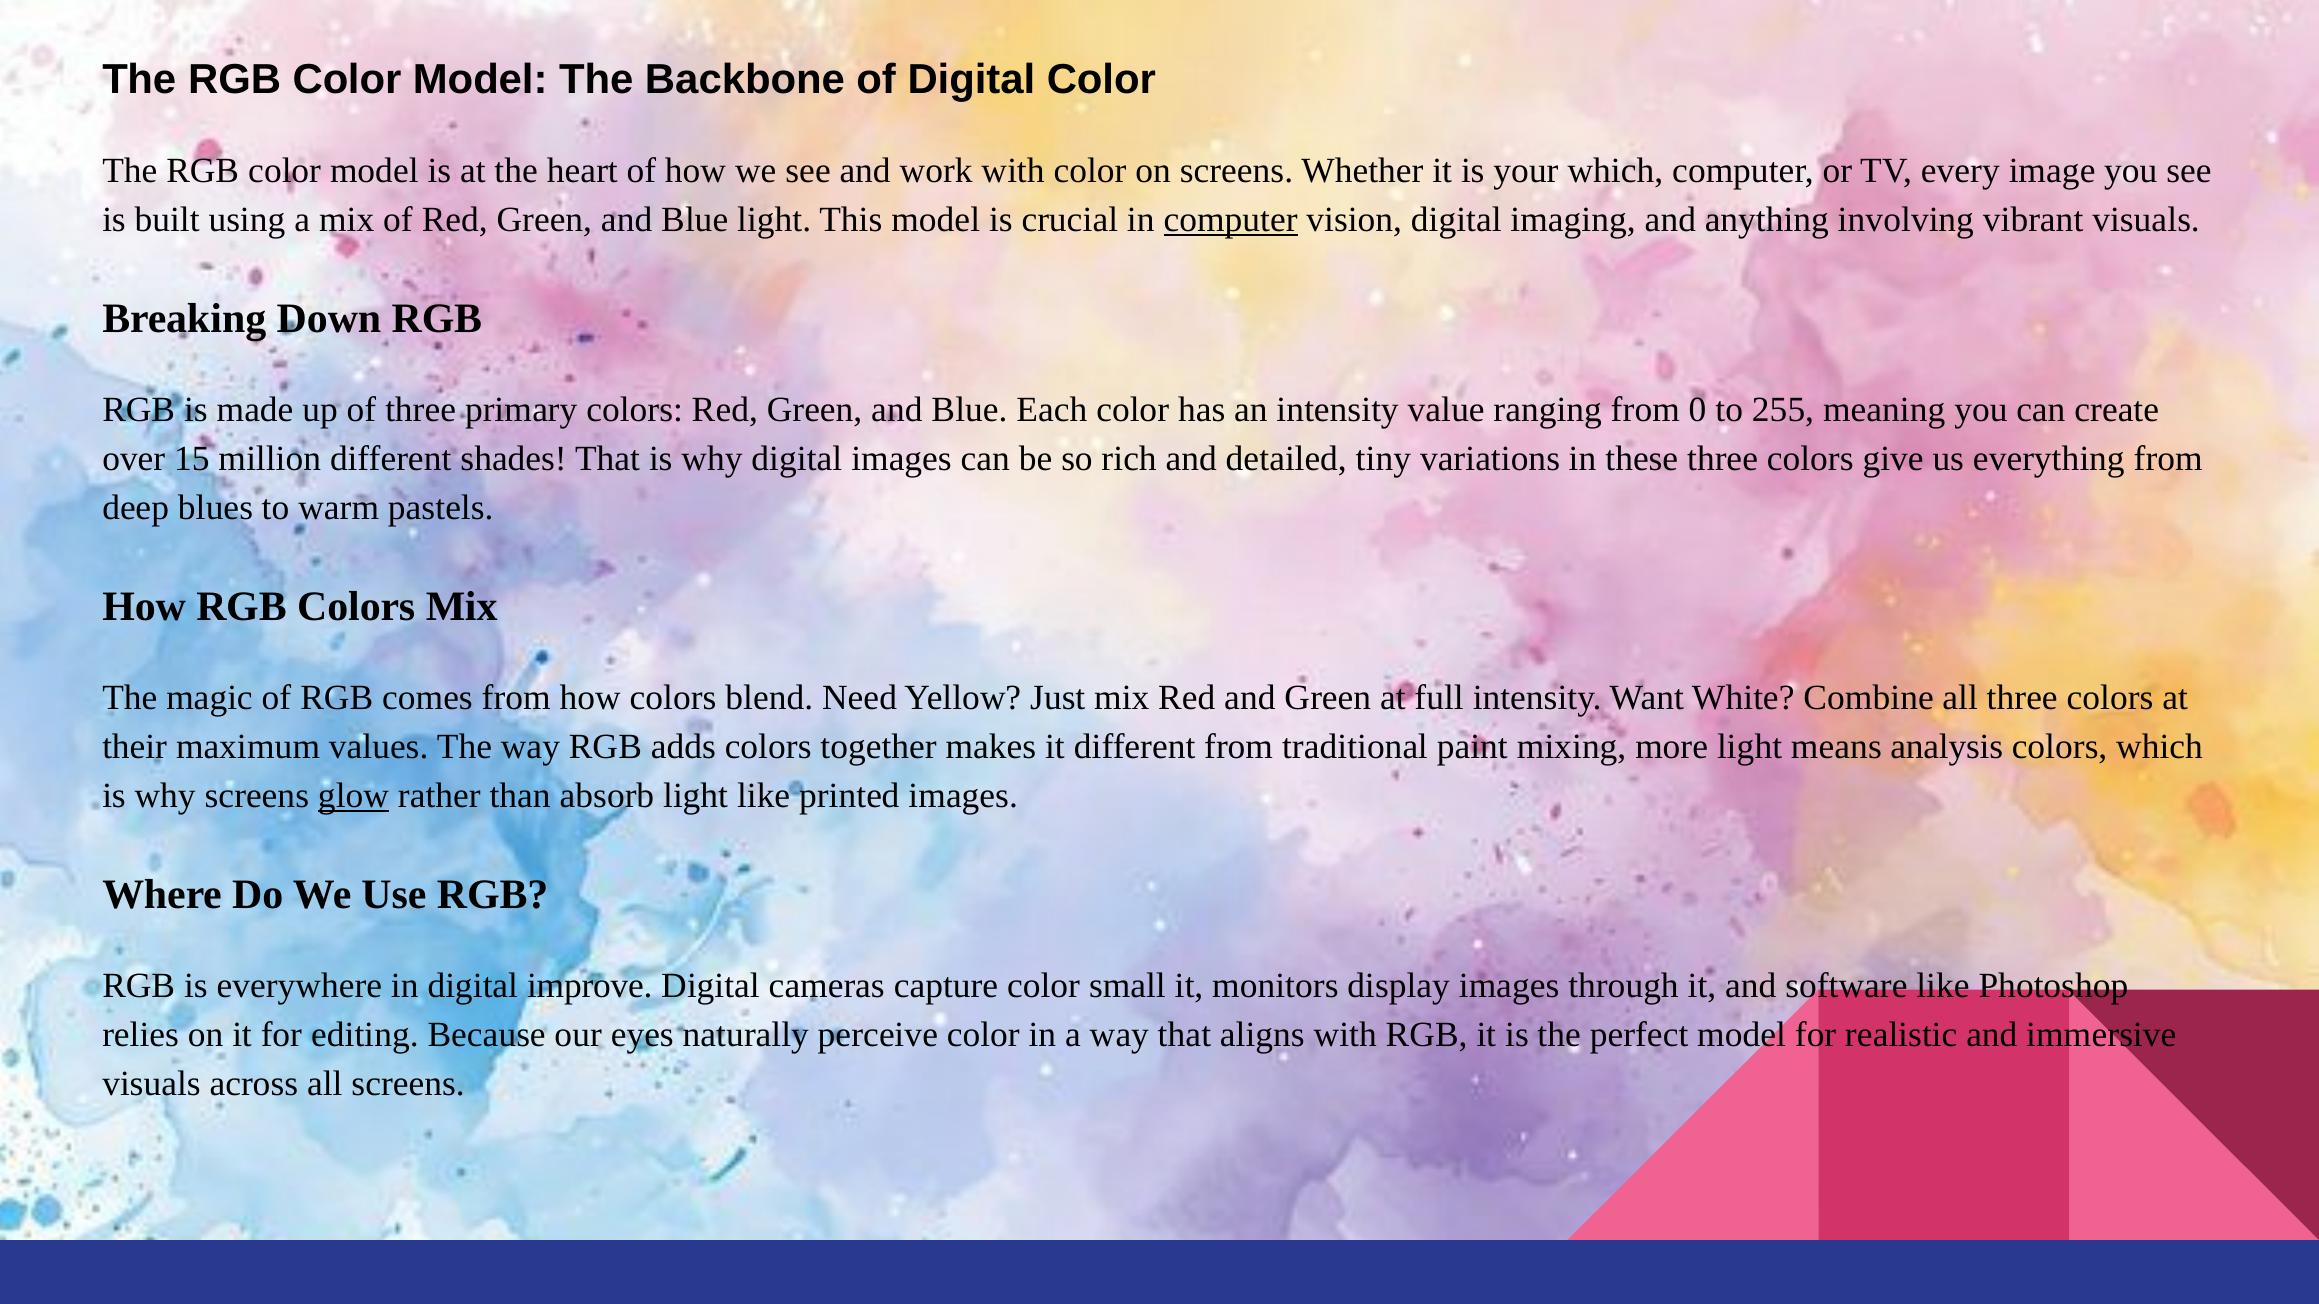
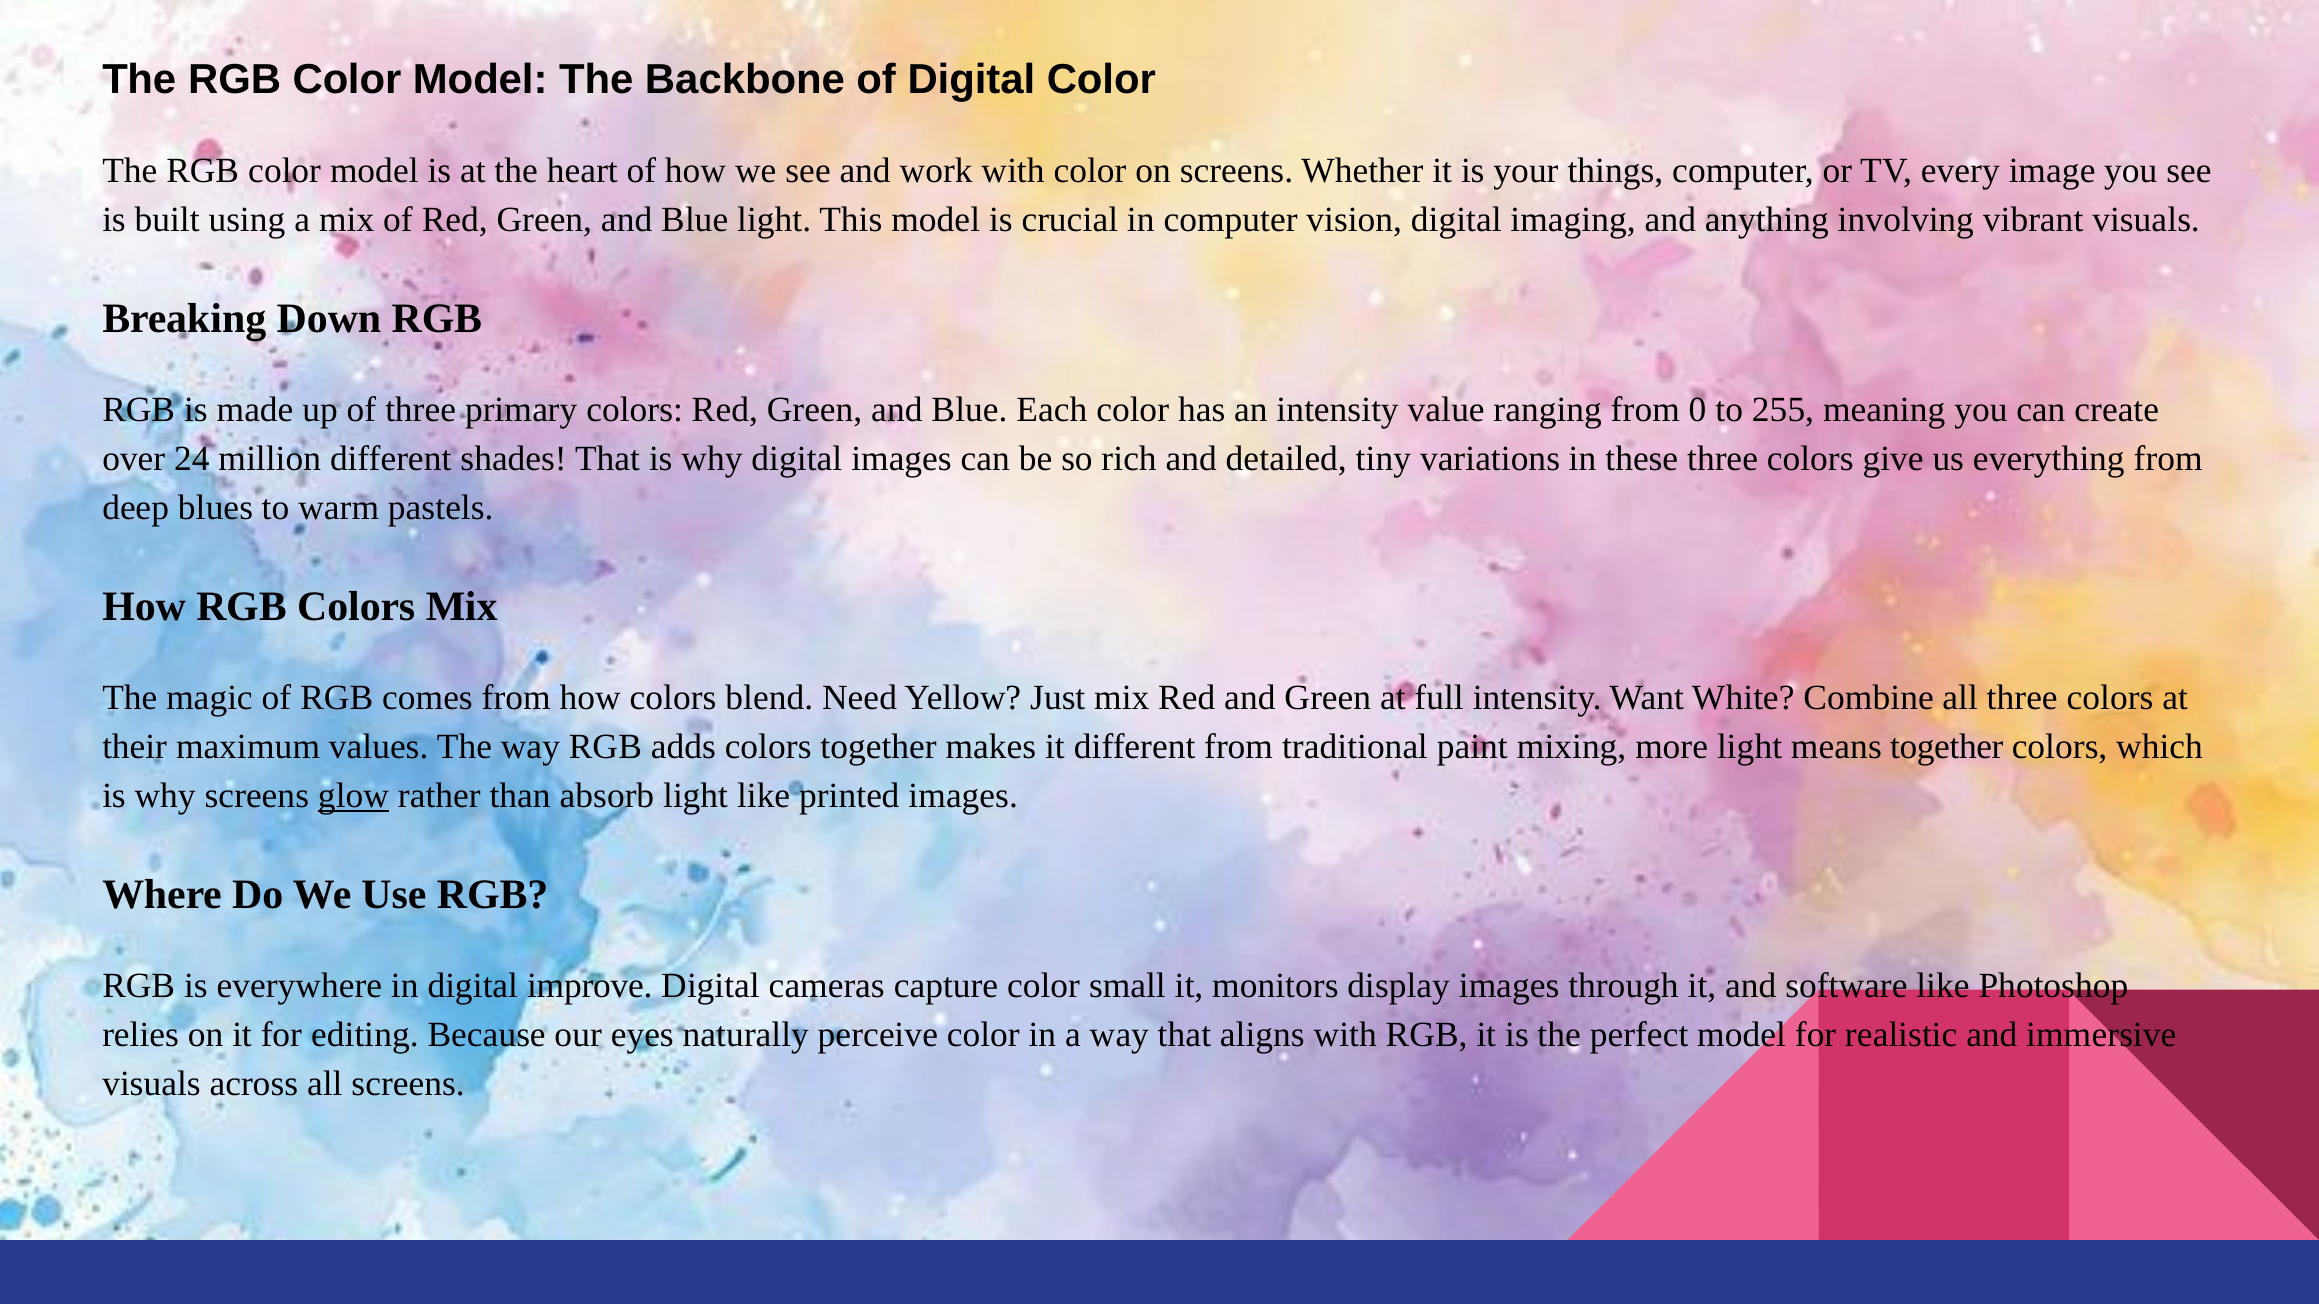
your which: which -> things
computer at (1231, 219) underline: present -> none
15: 15 -> 24
means analysis: analysis -> together
